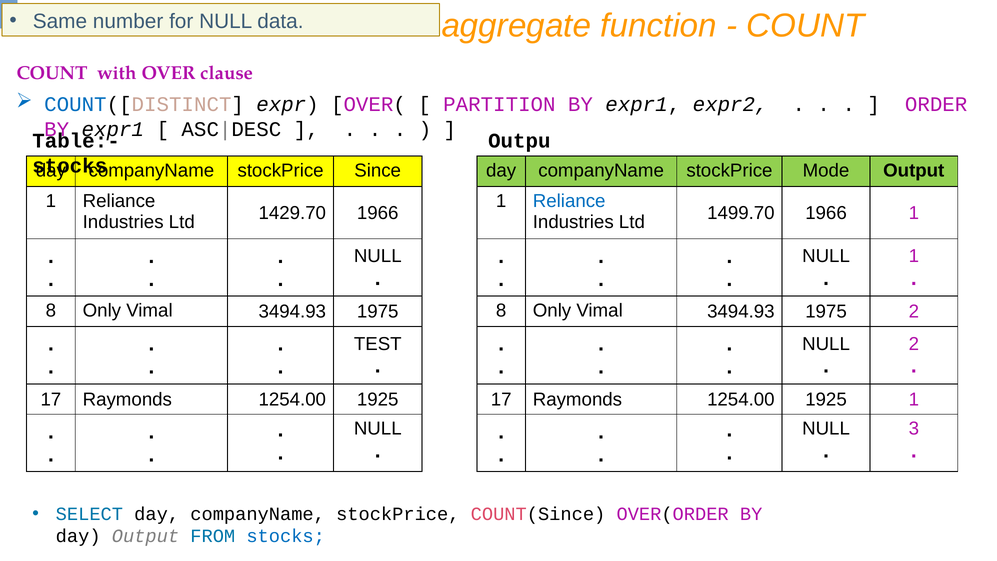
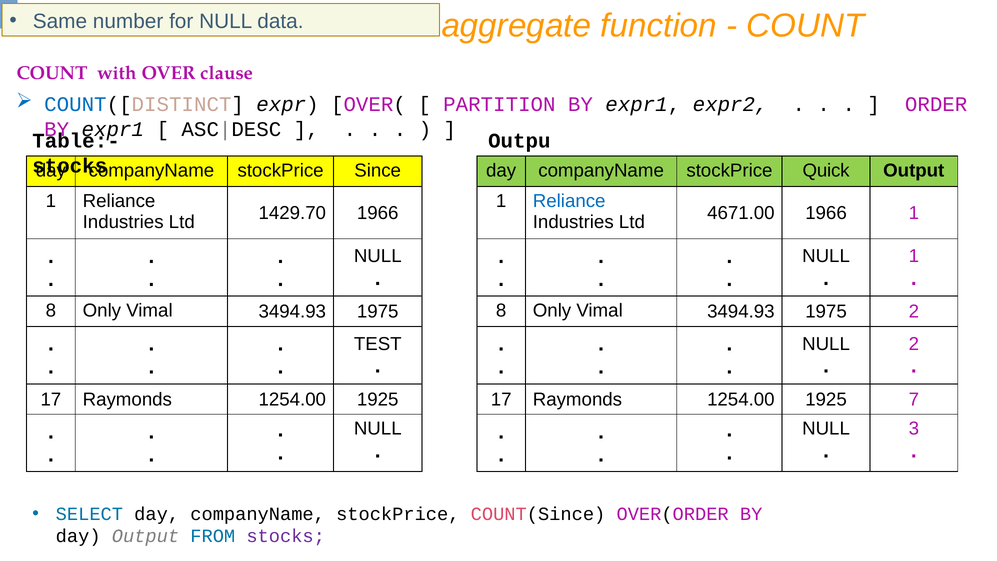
Mode: Mode -> Quick
1499.70: 1499.70 -> 4671.00
1925 1: 1 -> 7
stocks at (286, 536) colour: blue -> purple
